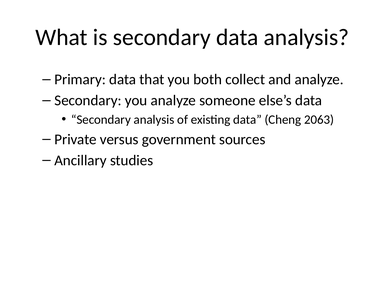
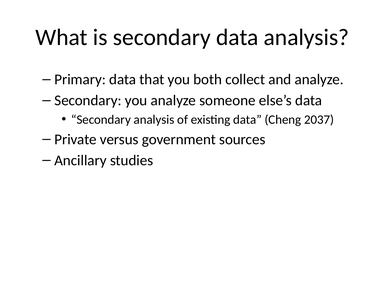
2063: 2063 -> 2037
